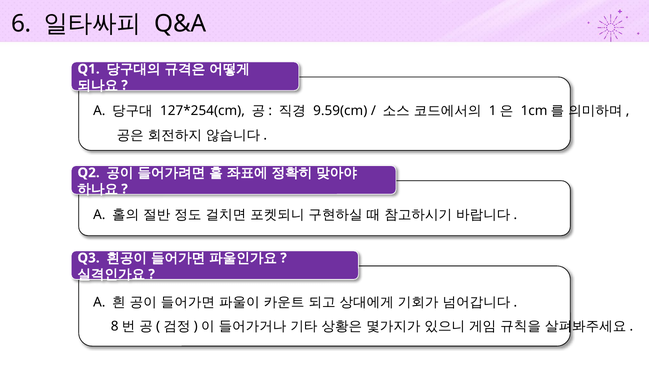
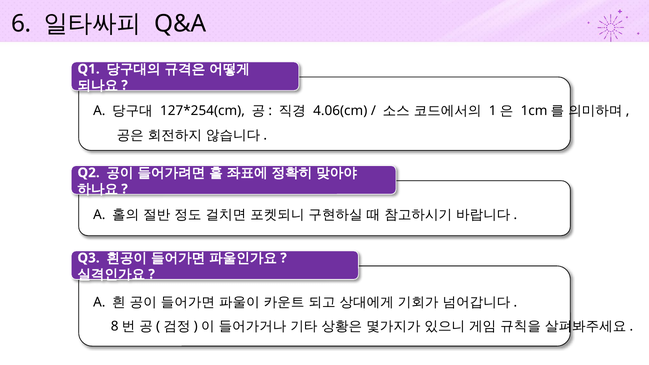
9.59(cm: 9.59(cm -> 4.06(cm
